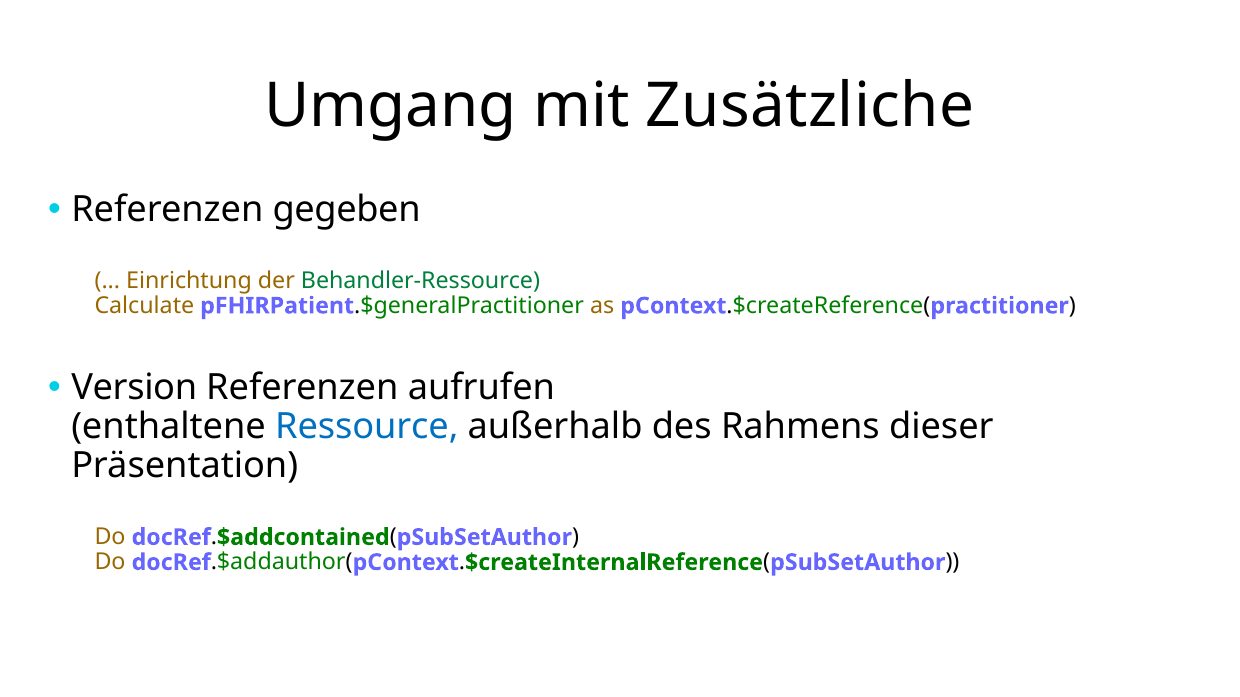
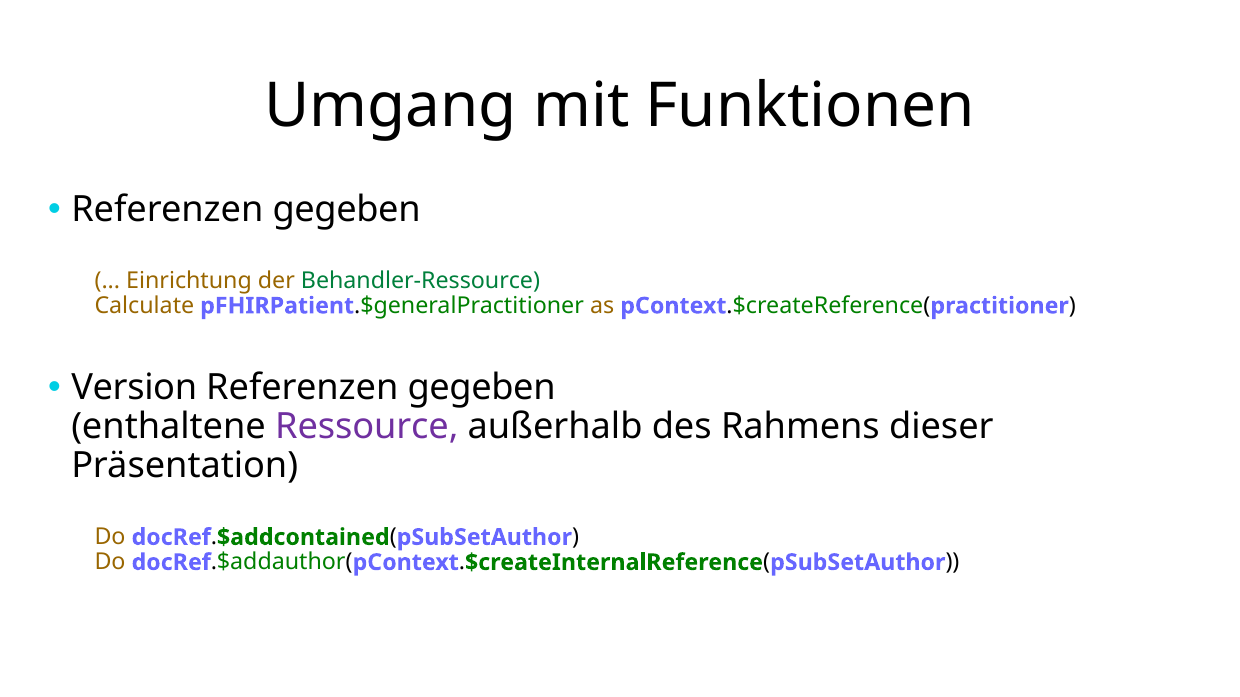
Zusätzliche: Zusätzliche -> Funktionen
aufrufen at (481, 388): aufrufen -> gegeben
Ressource colour: blue -> purple
